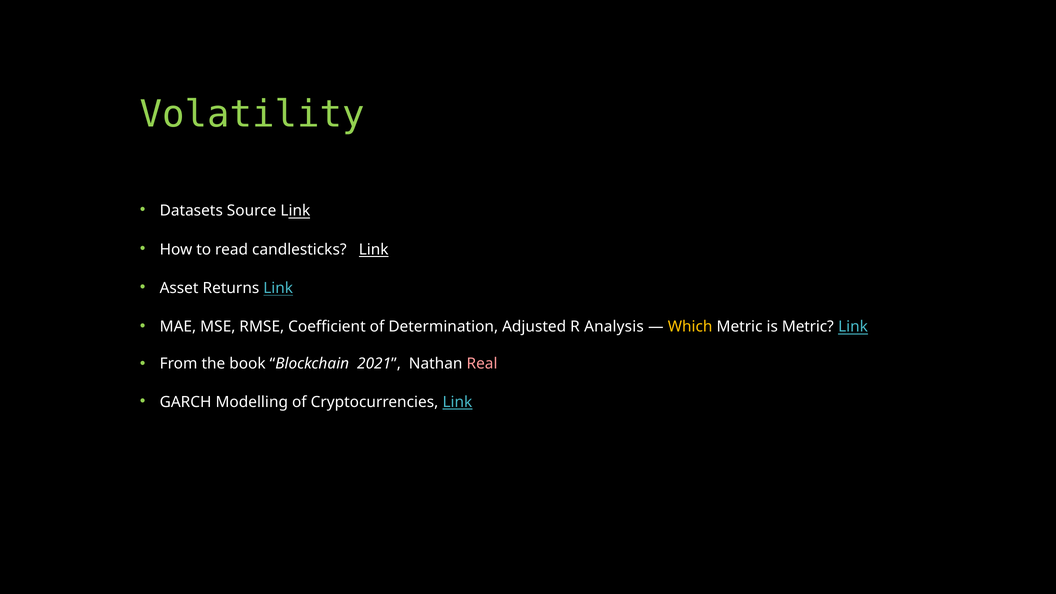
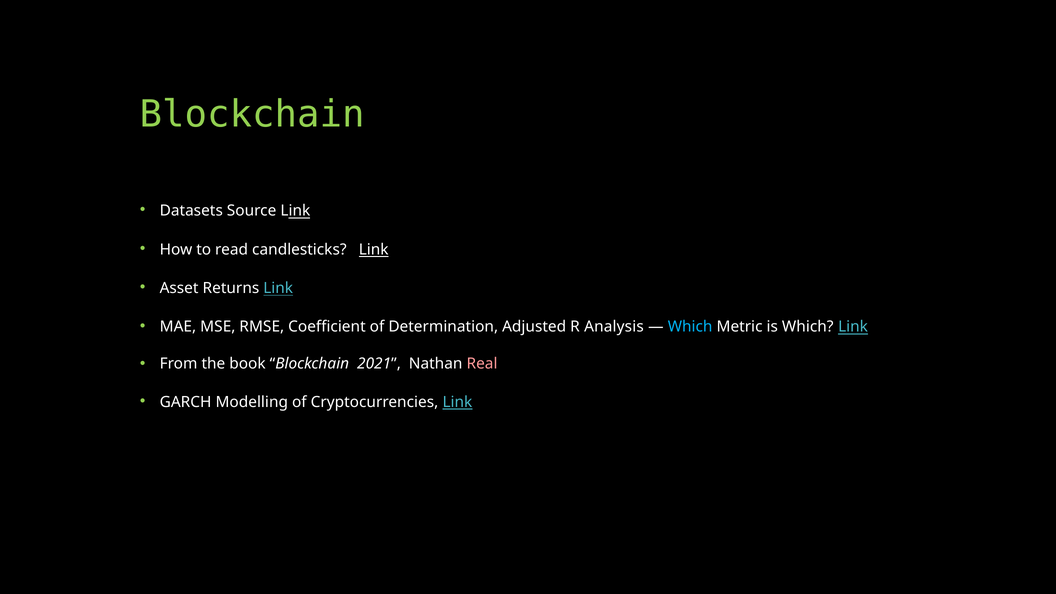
Volatility at (252, 114): Volatility -> Blockchain
Which at (690, 327) colour: yellow -> light blue
is Metric: Metric -> Which
